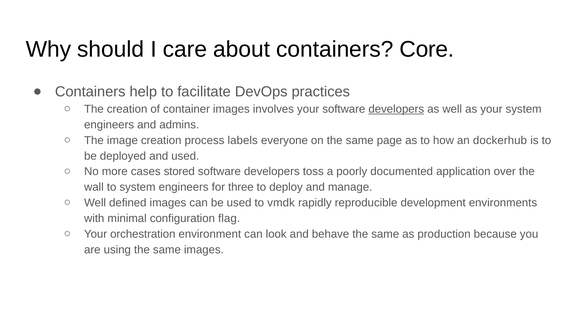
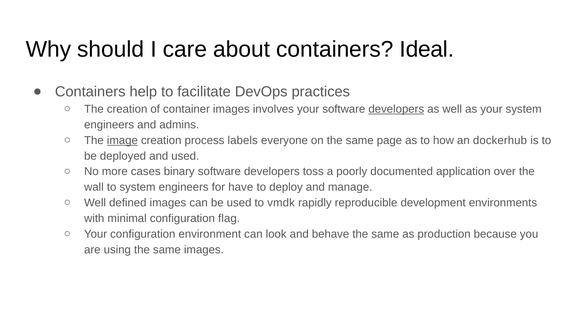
Core: Core -> Ideal
image underline: none -> present
stored: stored -> binary
three: three -> have
Your orchestration: orchestration -> configuration
